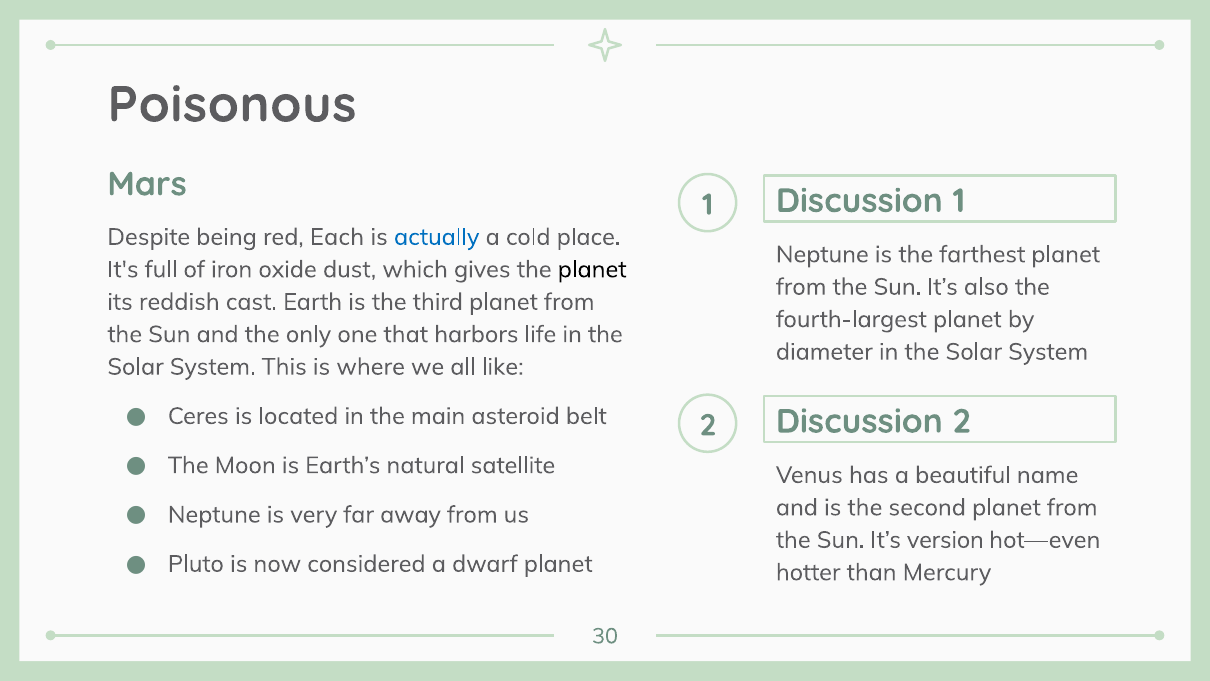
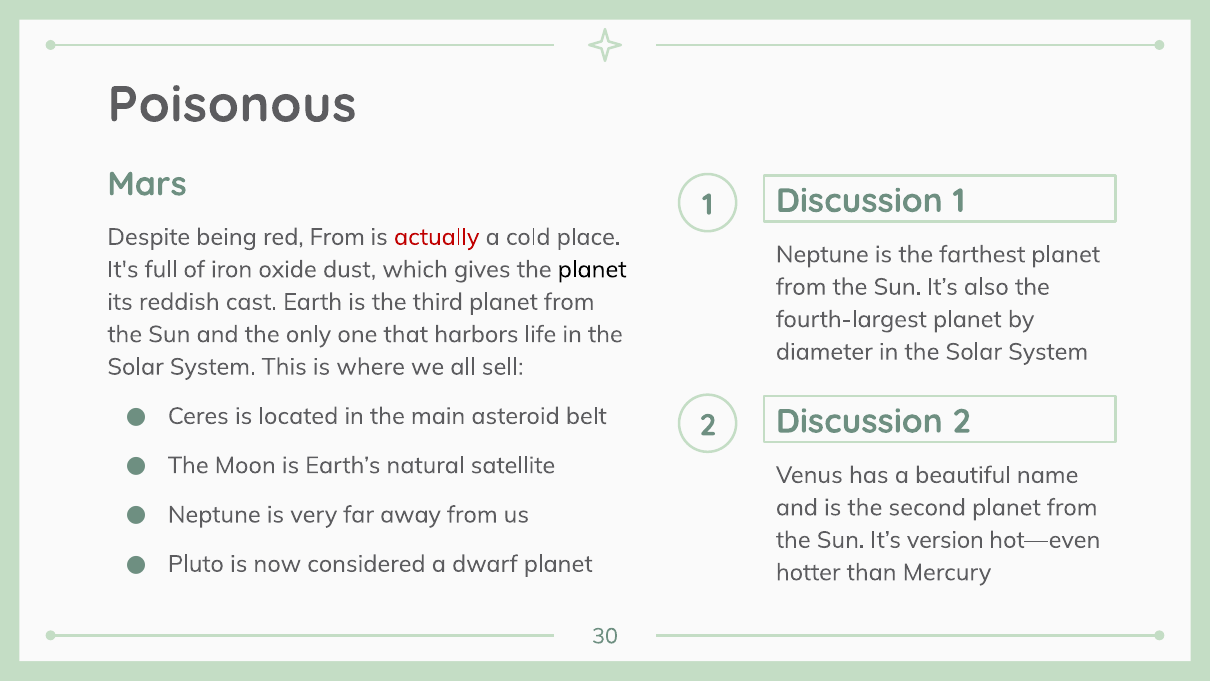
red Each: Each -> From
actually colour: blue -> red
like: like -> sell
